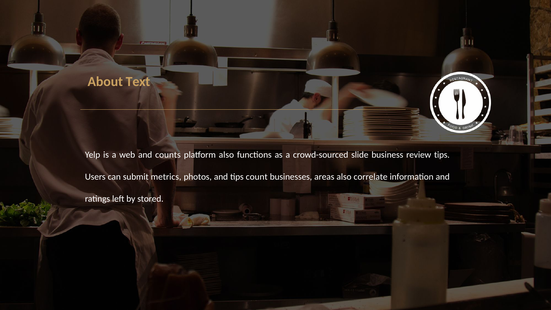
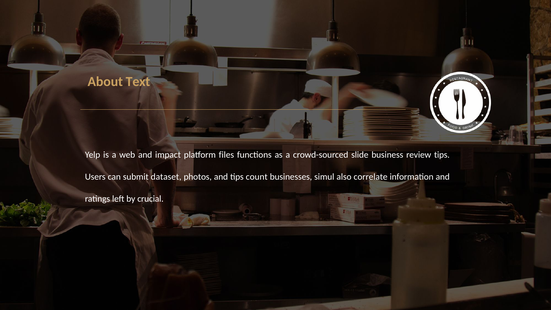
counts: counts -> impact
platform also: also -> files
metrics: metrics -> dataset
areas: areas -> simul
stored: stored -> crucial
